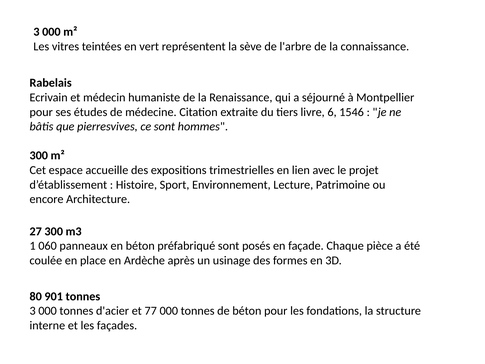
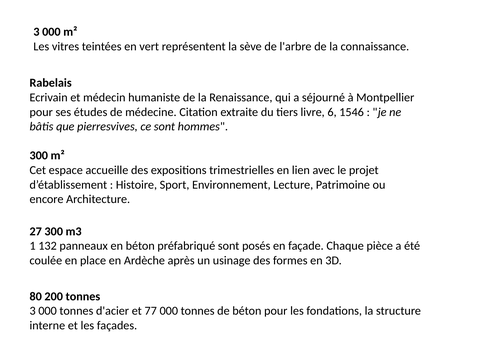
060: 060 -> 132
901: 901 -> 200
